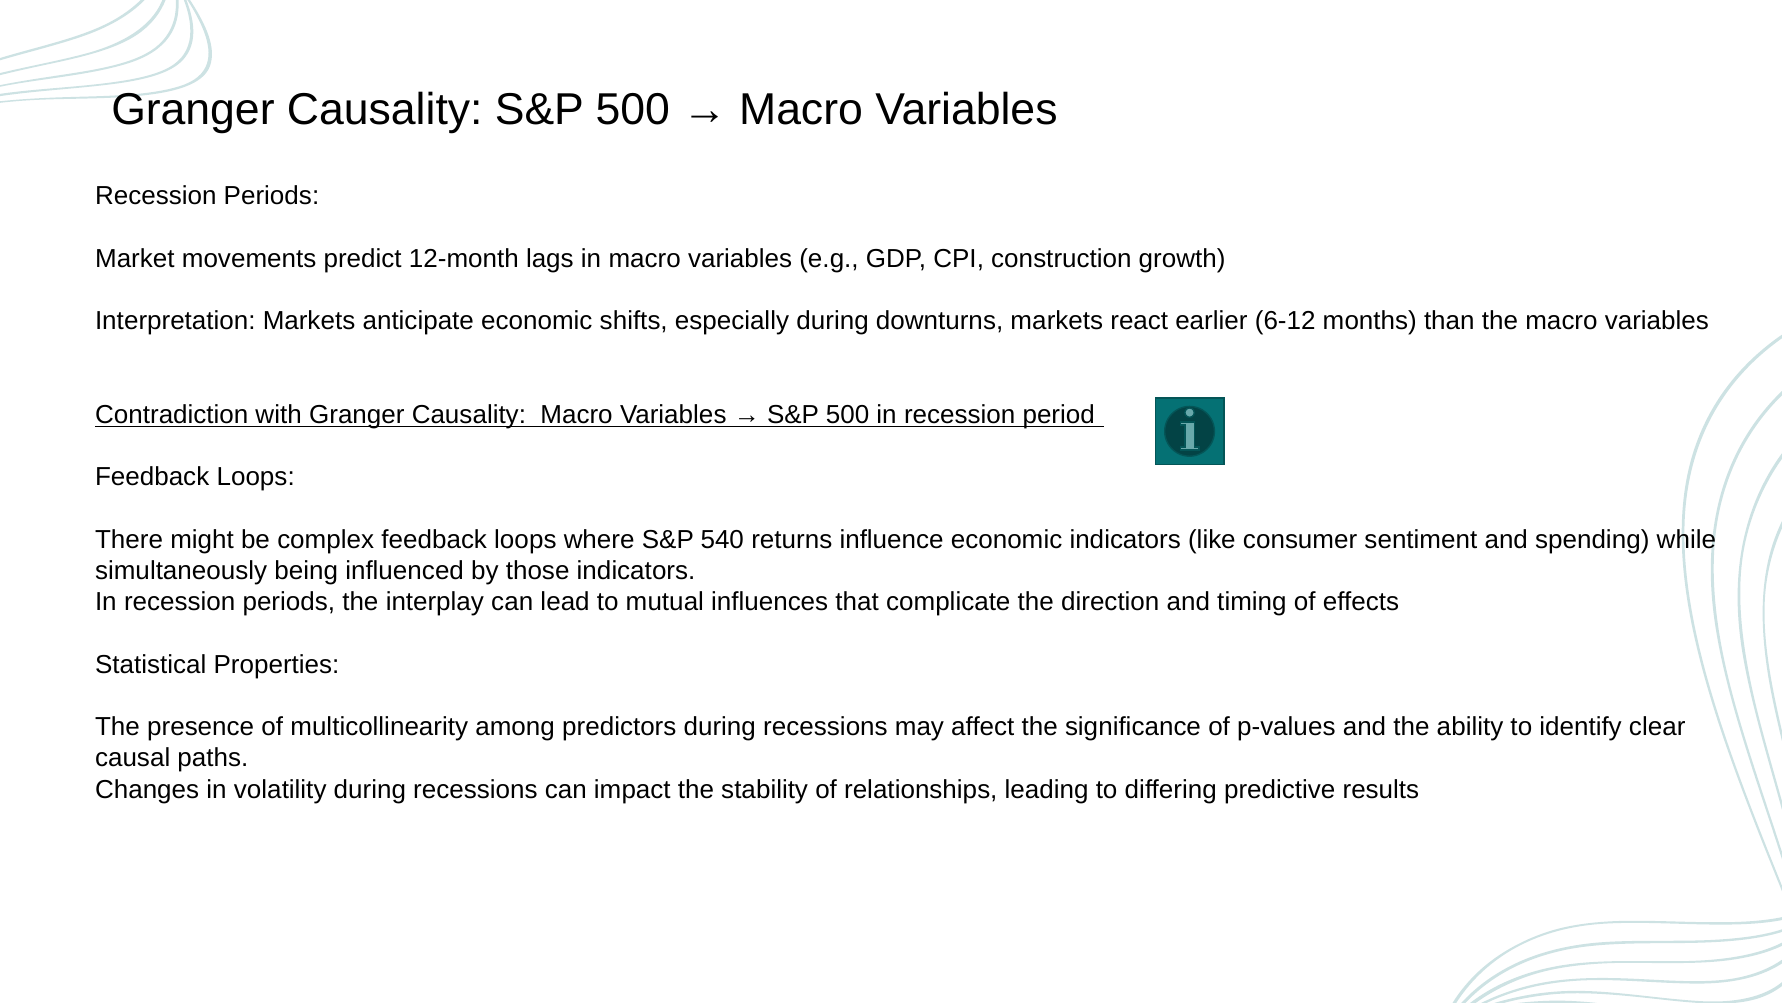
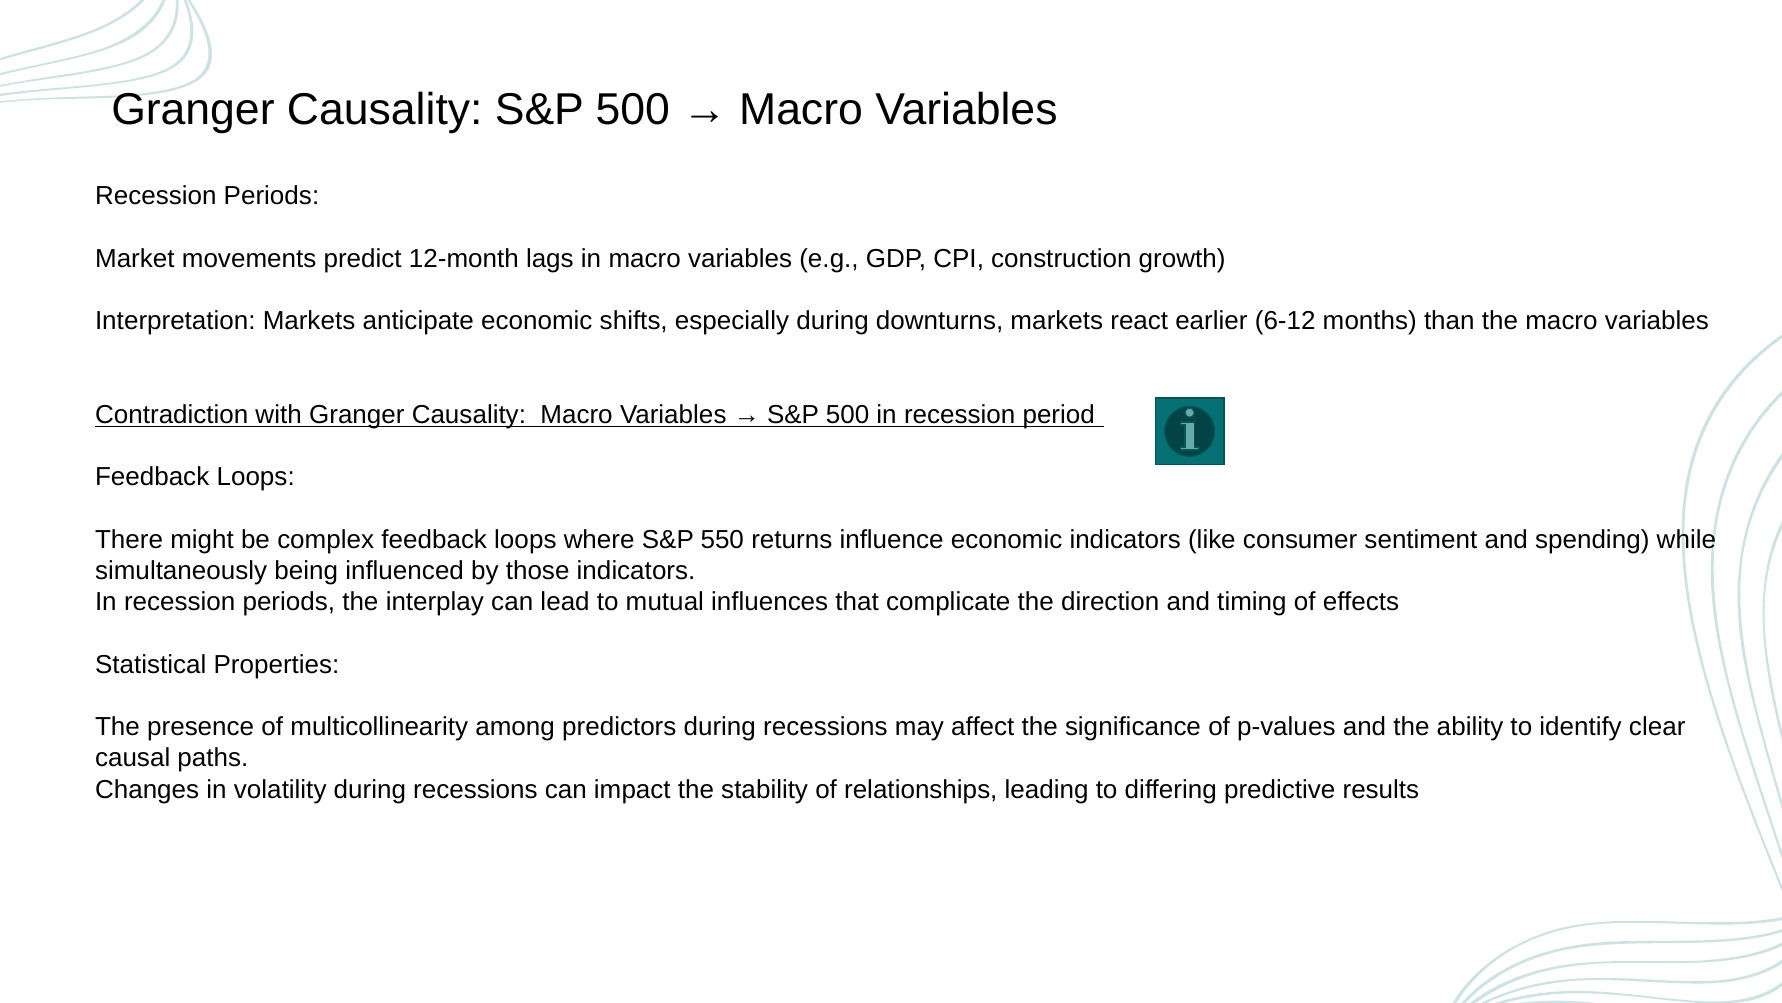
540: 540 -> 550
